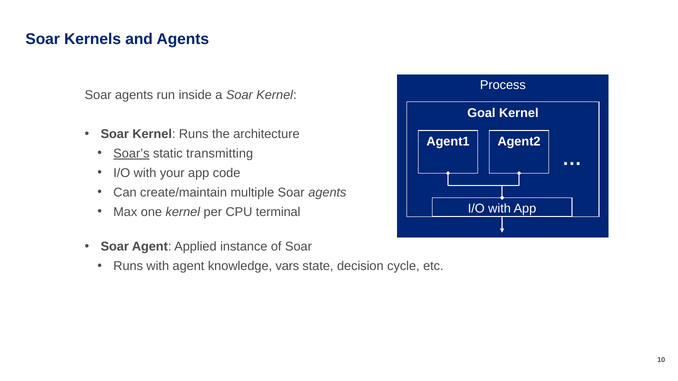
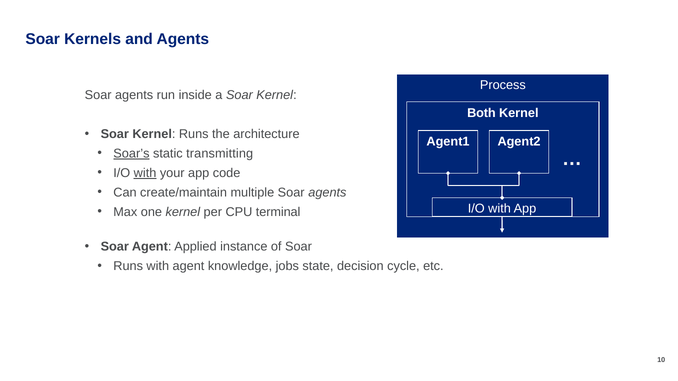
Goal: Goal -> Both
with at (145, 173) underline: none -> present
vars: vars -> jobs
